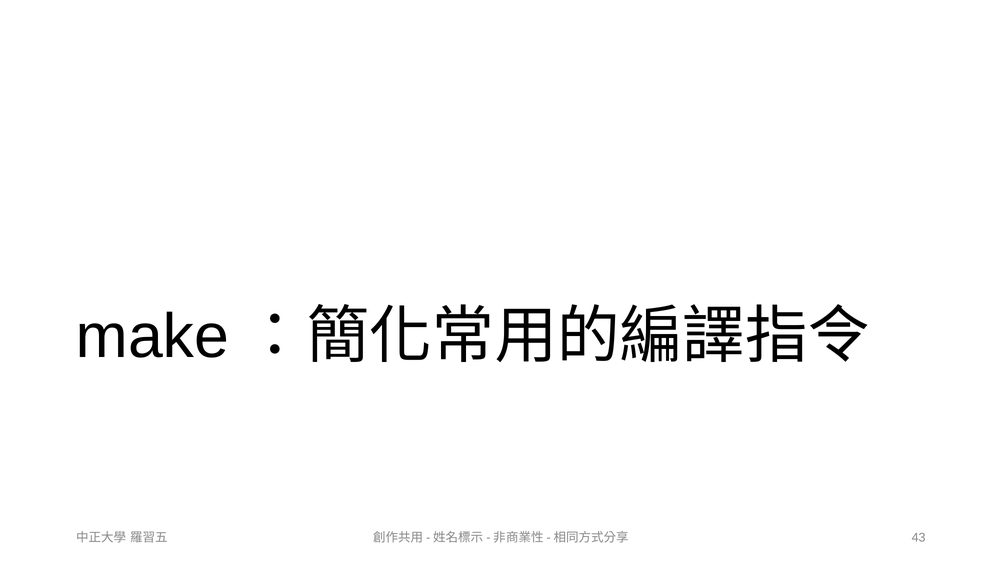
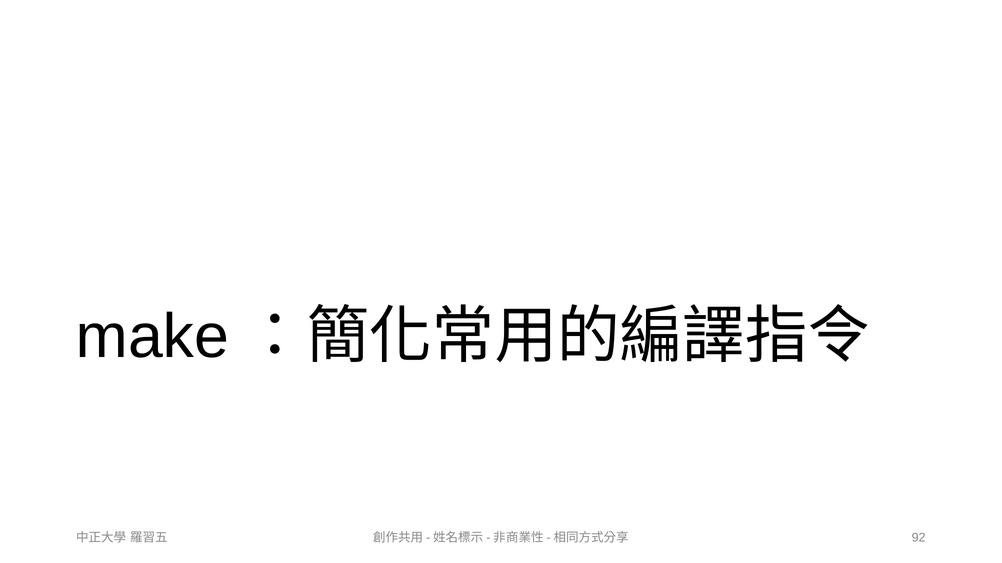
43: 43 -> 92
